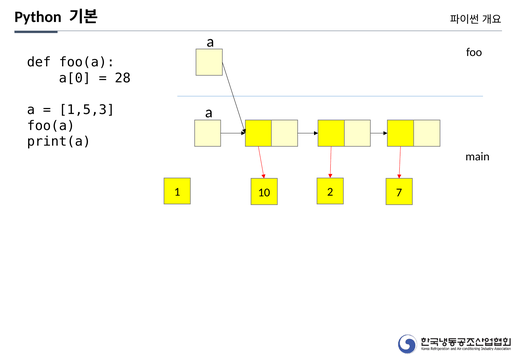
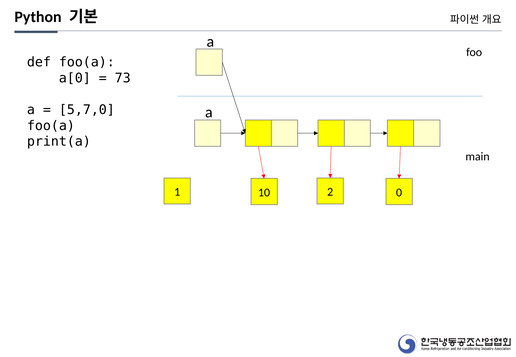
28: 28 -> 73
1,5,3: 1,5,3 -> 5,7,0
7: 7 -> 0
